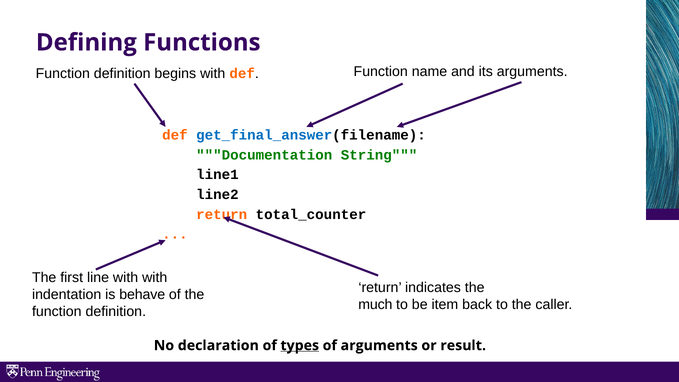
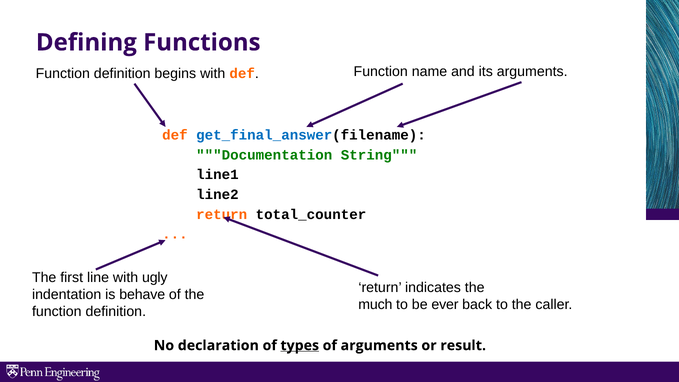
with with: with -> ugly
item: item -> ever
